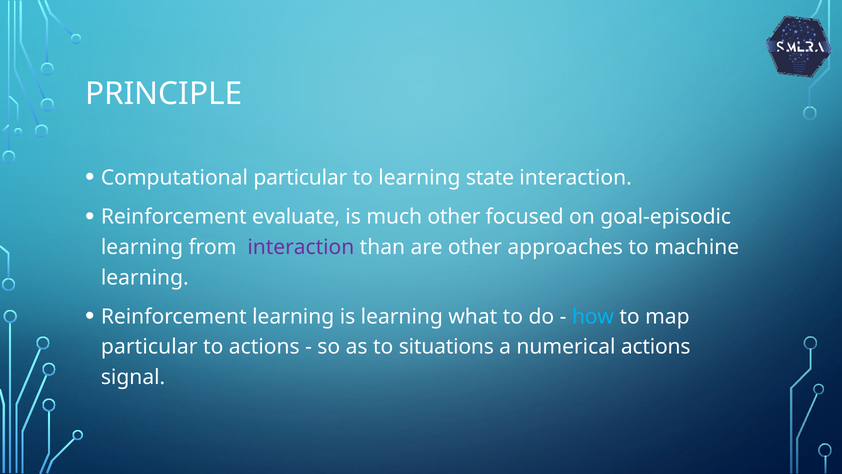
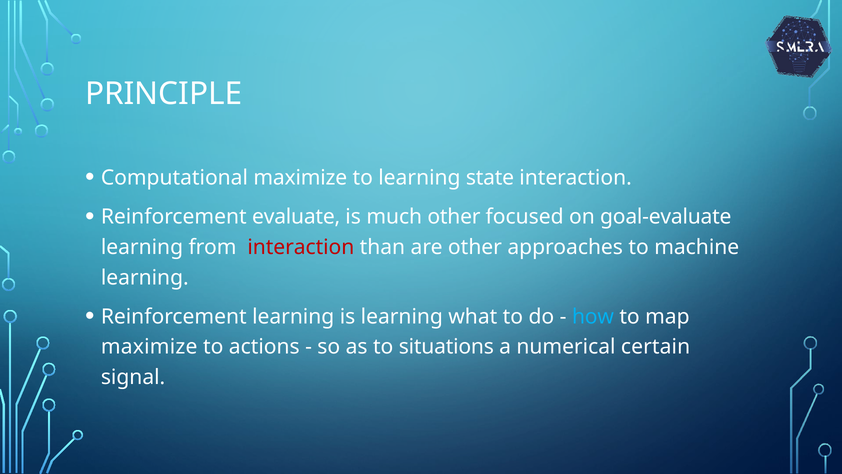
Computational particular: particular -> maximize
goal-episodic: goal-episodic -> goal-evaluate
interaction at (301, 247) colour: purple -> red
particular at (149, 347): particular -> maximize
numerical actions: actions -> certain
